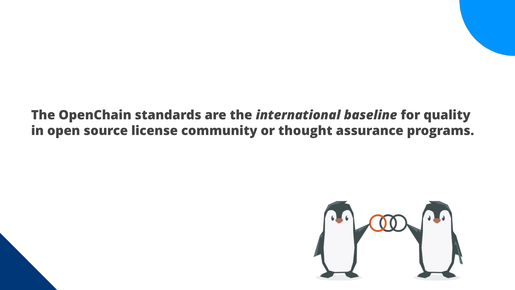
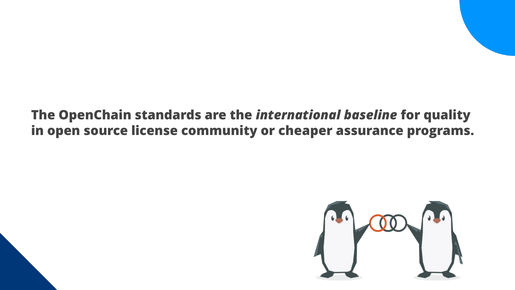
thought: thought -> cheaper
